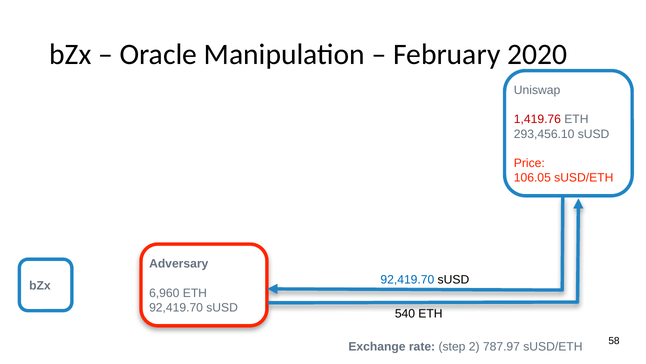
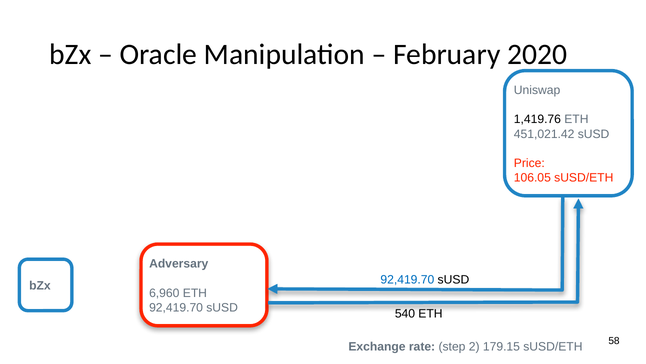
1,419.76 colour: red -> black
293,456.10: 293,456.10 -> 451,021.42
787.97: 787.97 -> 179.15
